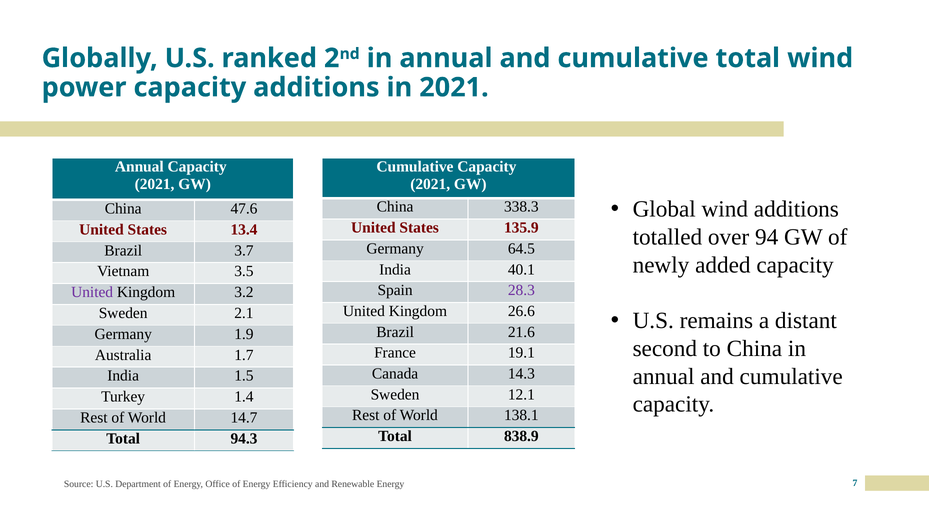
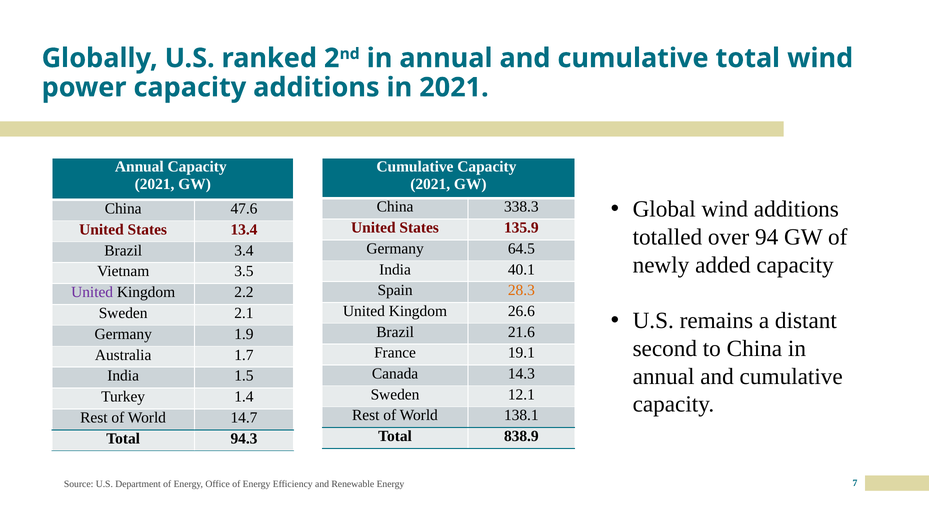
3.7: 3.7 -> 3.4
28.3 colour: purple -> orange
3.2: 3.2 -> 2.2
